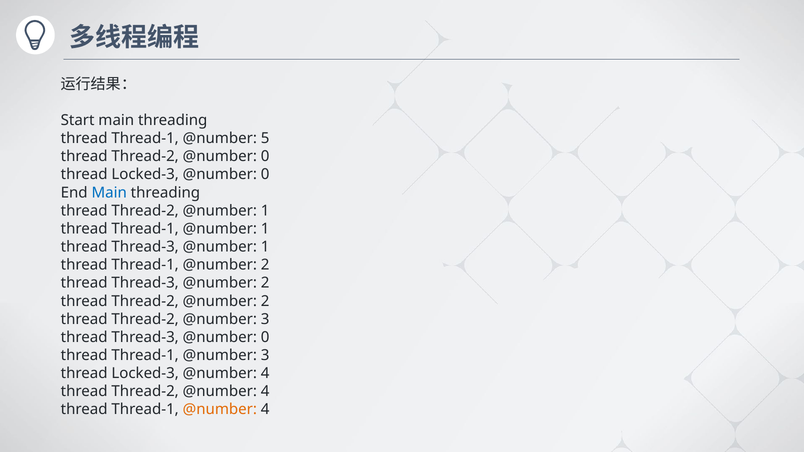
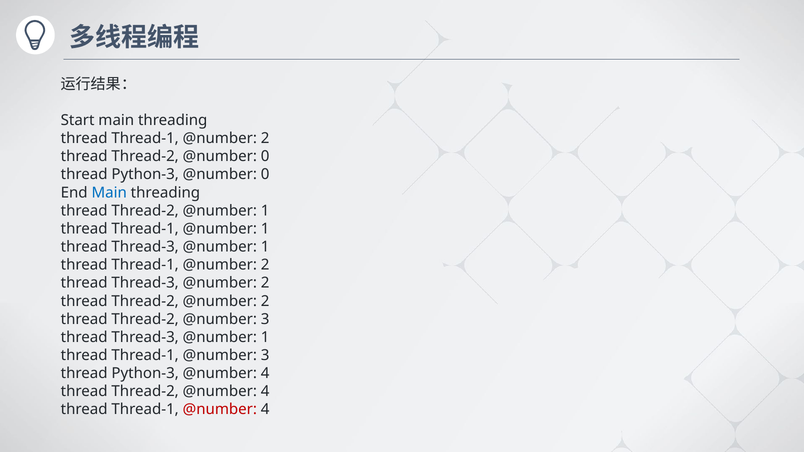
5 at (265, 138): 5 -> 2
Locked-3 at (145, 175): Locked-3 -> Python-3
0 at (265, 337): 0 -> 1
Locked-3 at (145, 374): Locked-3 -> Python-3
@number at (220, 410) colour: orange -> red
